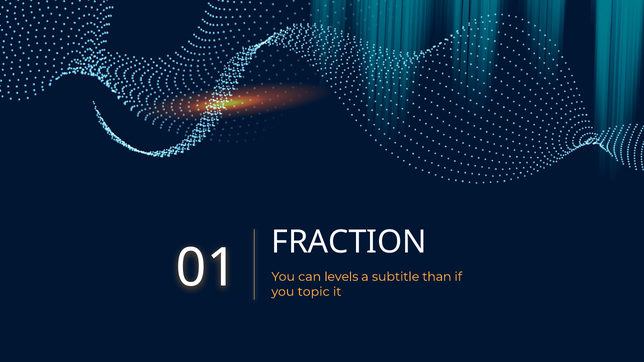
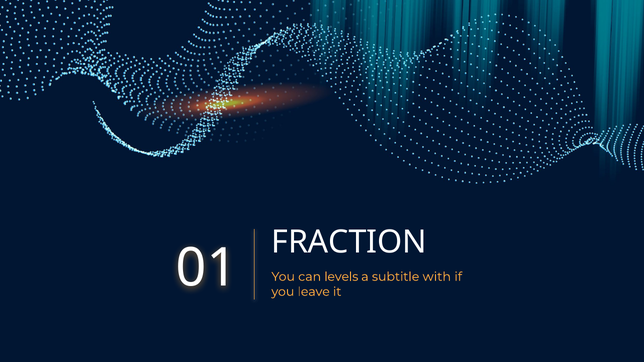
than: than -> with
topic: topic -> leave
